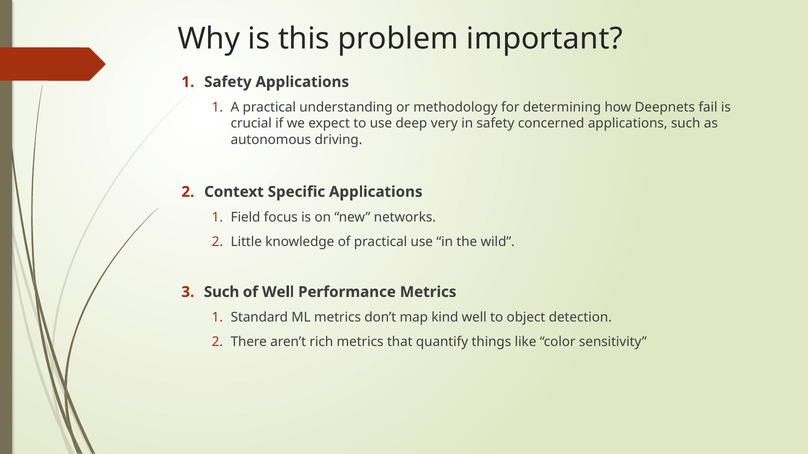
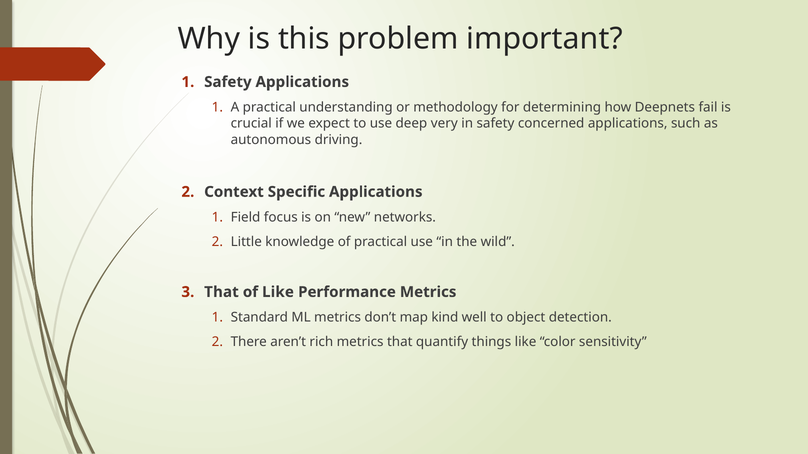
Such at (222, 292): Such -> That
of Well: Well -> Like
